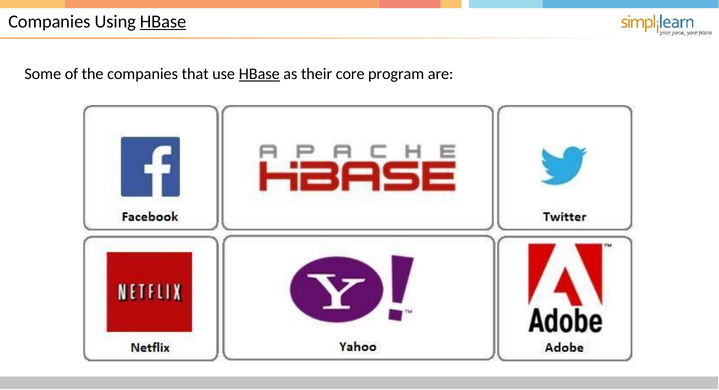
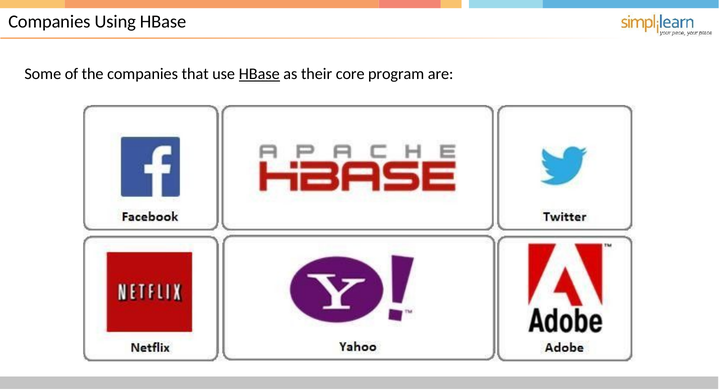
HBase at (163, 21) underline: present -> none
